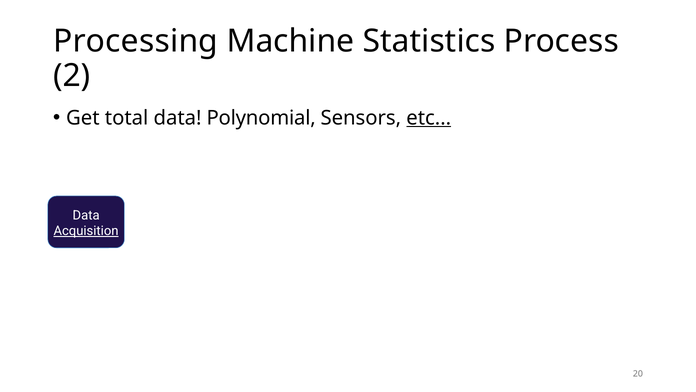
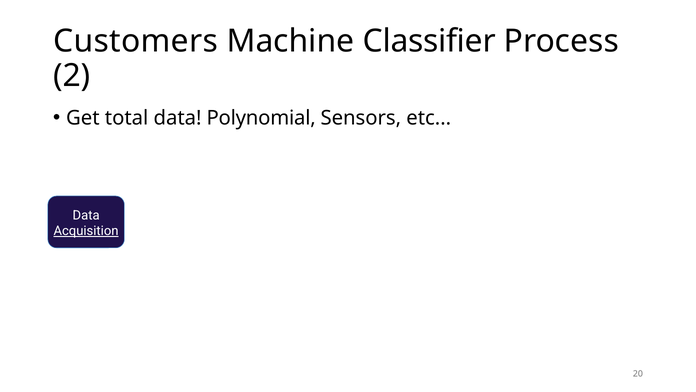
Processing: Processing -> Customers
Statistics: Statistics -> Classifier
etc underline: present -> none
